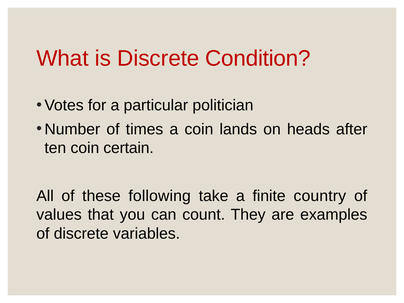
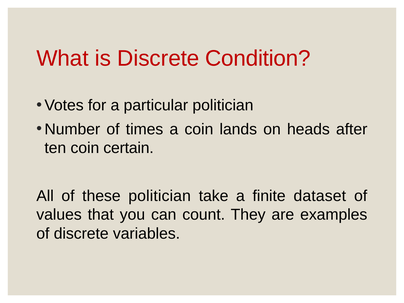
these following: following -> politician
country: country -> dataset
